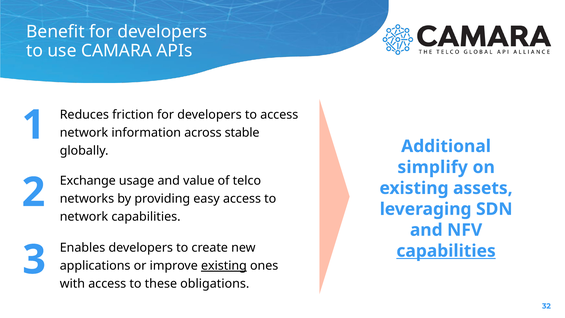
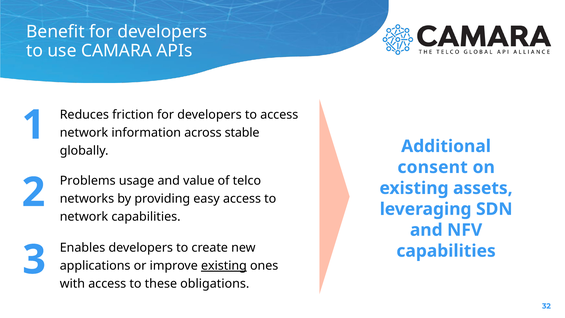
simplify: simplify -> consent
Exchange: Exchange -> Problems
capabilities at (446, 251) underline: present -> none
